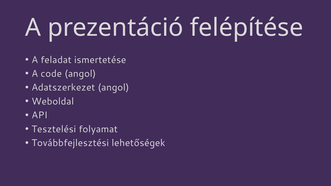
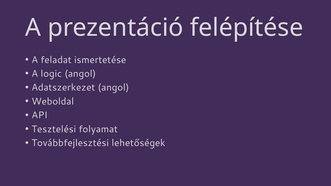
code: code -> logic
